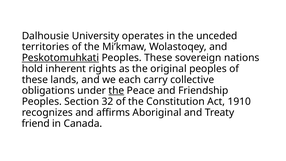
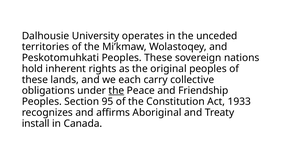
Peskotomuhkati underline: present -> none
32: 32 -> 95
1910: 1910 -> 1933
friend: friend -> install
